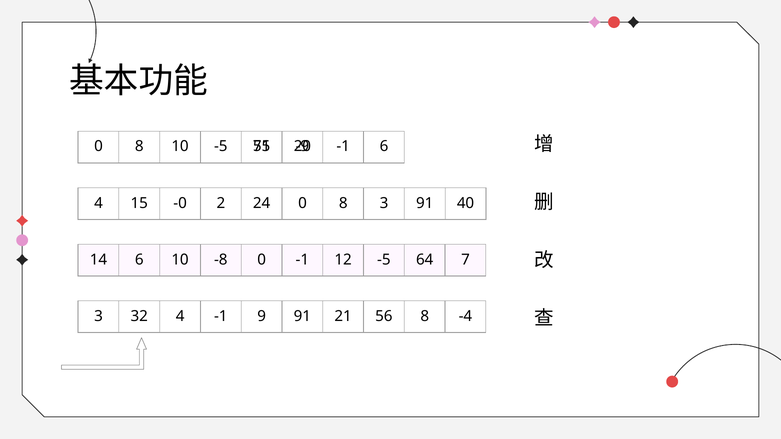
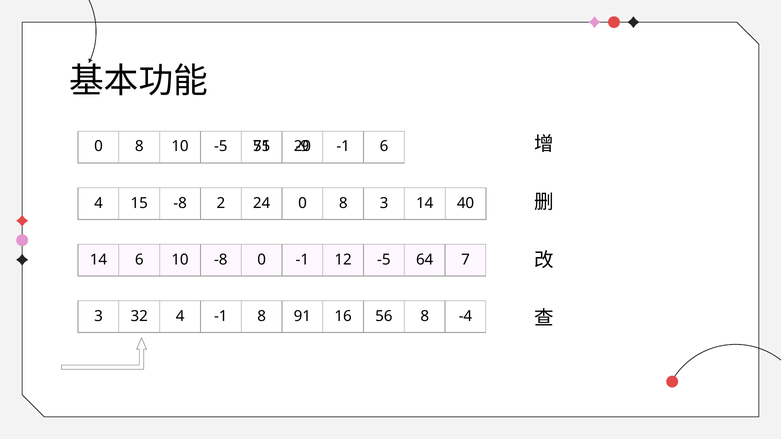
15 -0: -0 -> -8
3 91: 91 -> 14
-1 9: 9 -> 8
21: 21 -> 16
